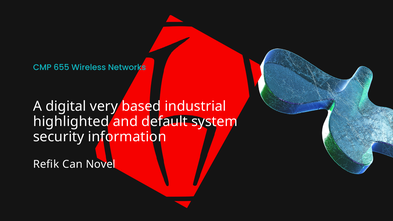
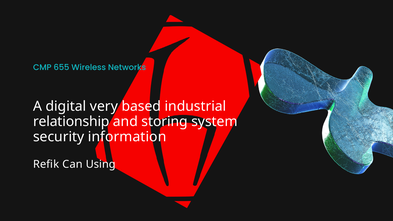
highlighted: highlighted -> relationship
default: default -> storing
Novel: Novel -> Using
